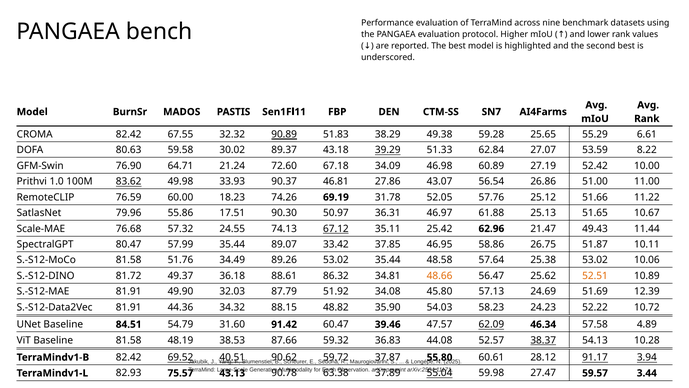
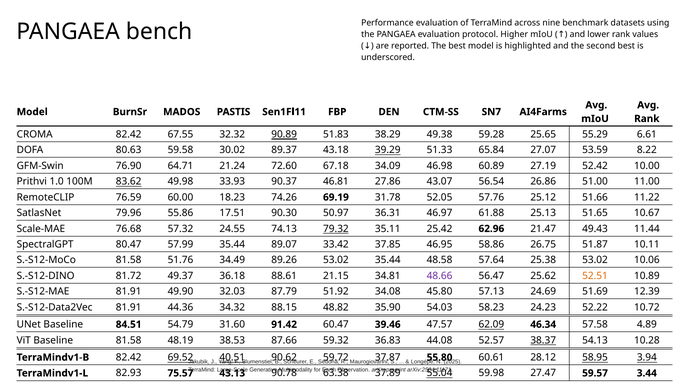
62.84: 62.84 -> 65.84
67.12: 67.12 -> 79.32
86.32: 86.32 -> 21.15
48.66 colour: orange -> purple
91.17: 91.17 -> 58.95
